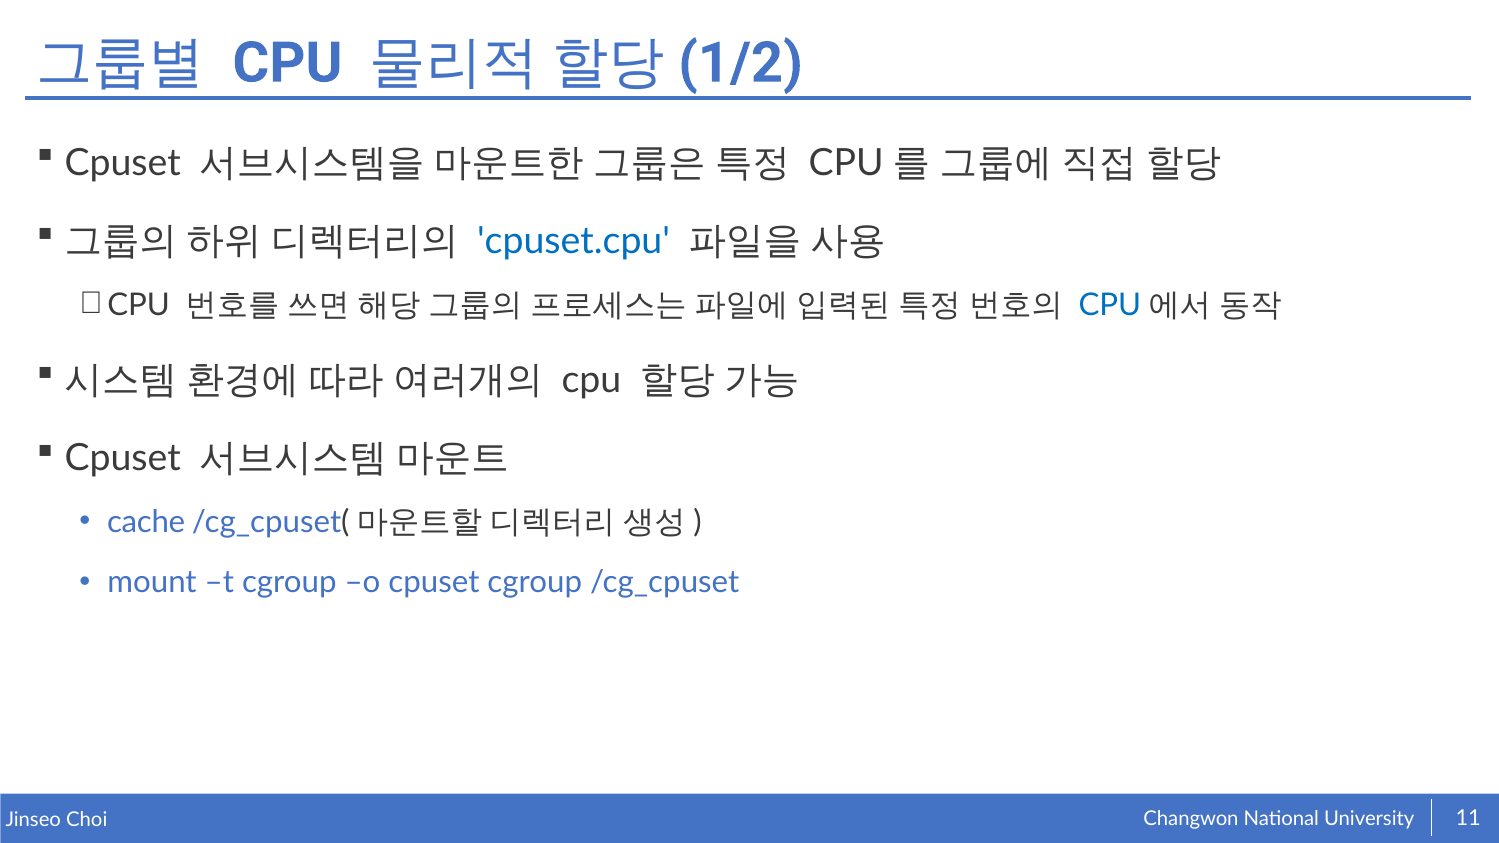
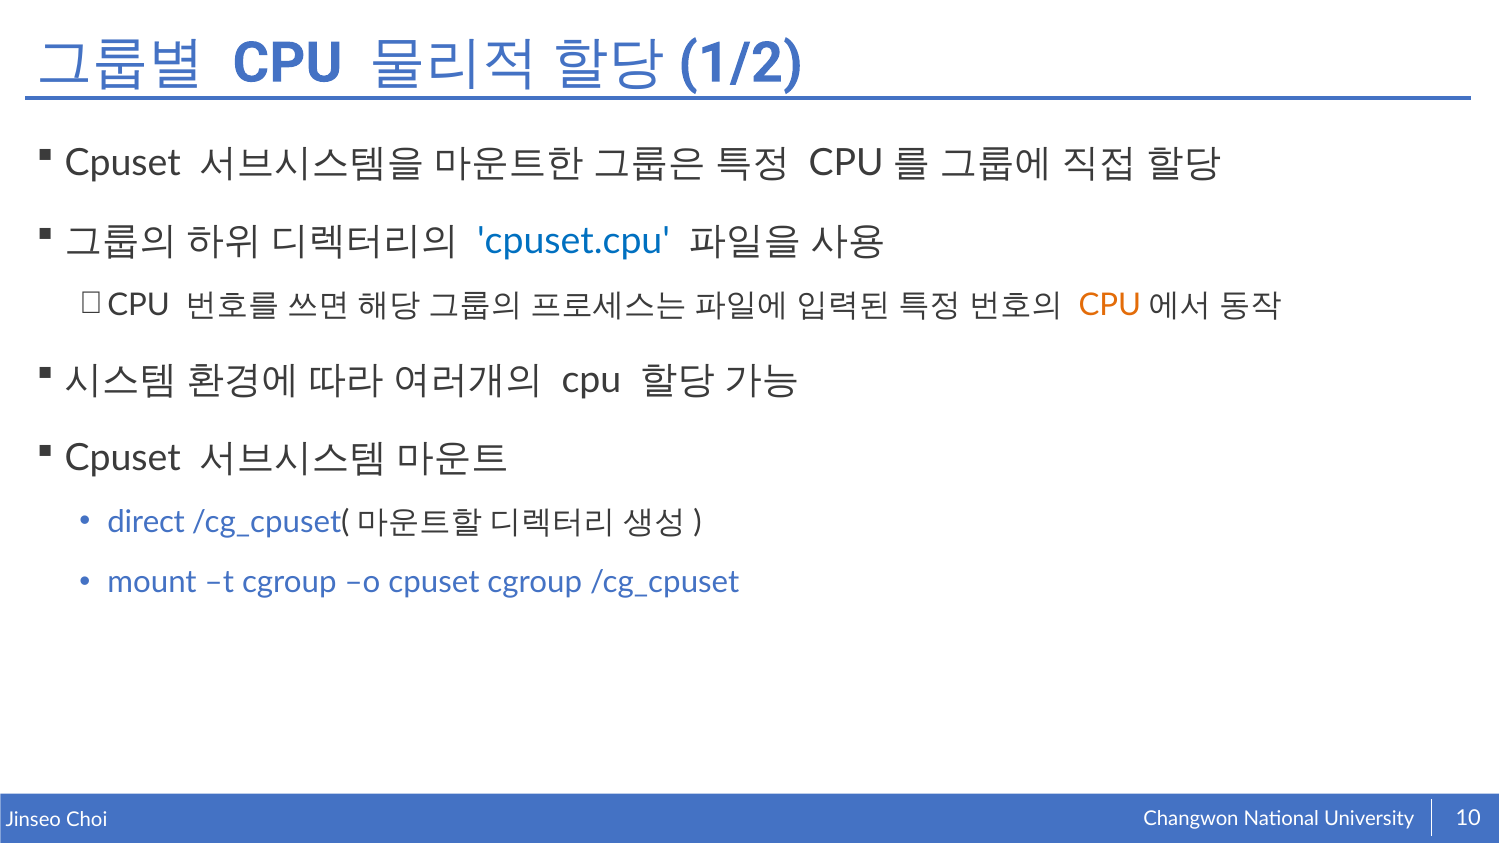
CPU at (1110, 305) colour: blue -> orange
cache: cache -> direct
11: 11 -> 10
